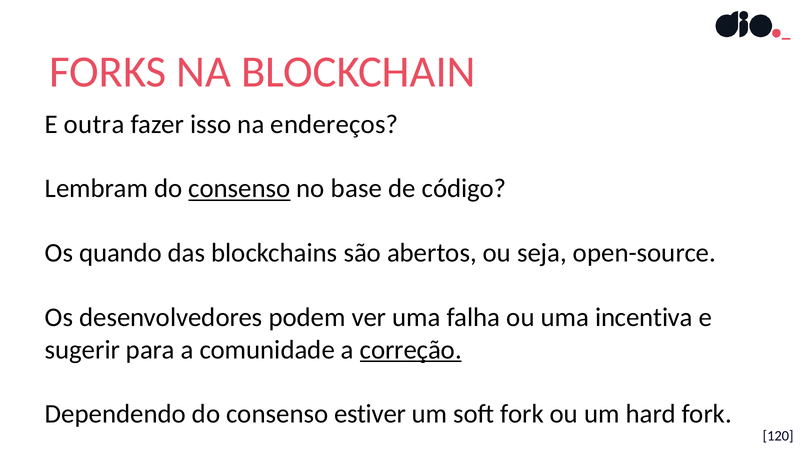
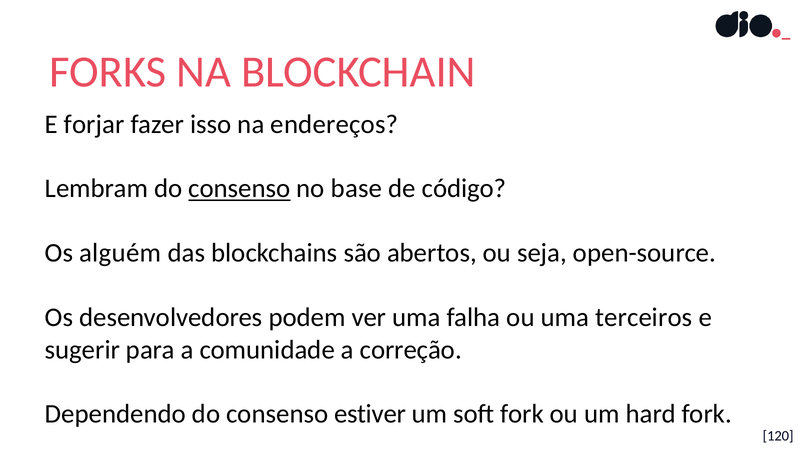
outra: outra -> forjar
quando: quando -> alguém
incentiva: incentiva -> terceiros
correção underline: present -> none
